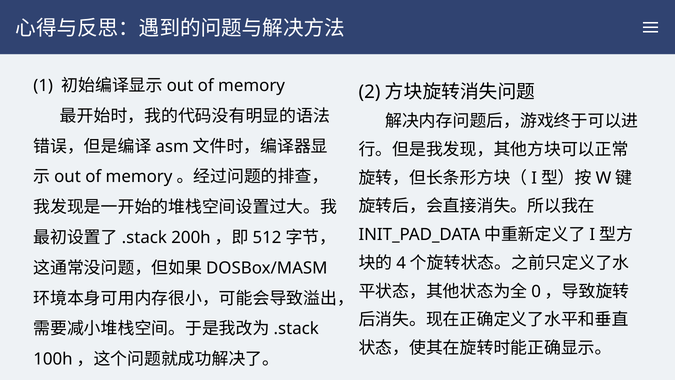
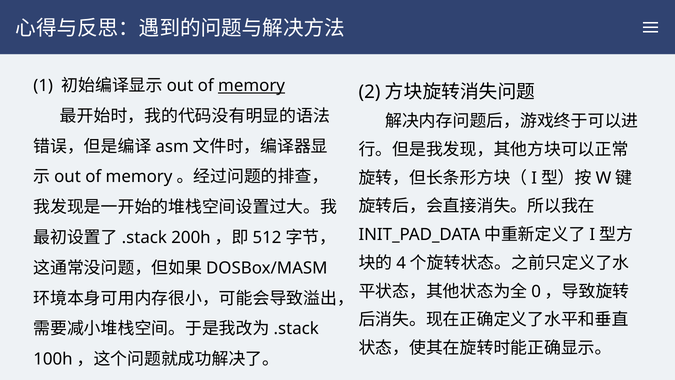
memory underline: none -> present
